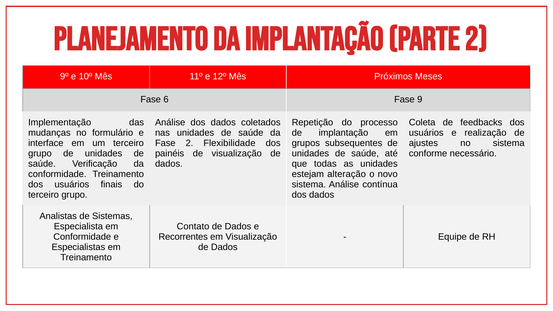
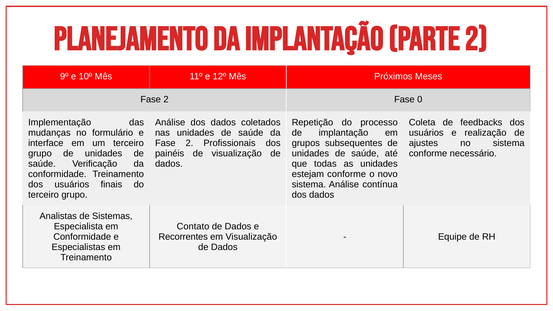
6 at (166, 99): 6 -> 2
9: 9 -> 0
Flexibilidade: Flexibilidade -> Profissionais
estejam alteração: alteração -> conforme
